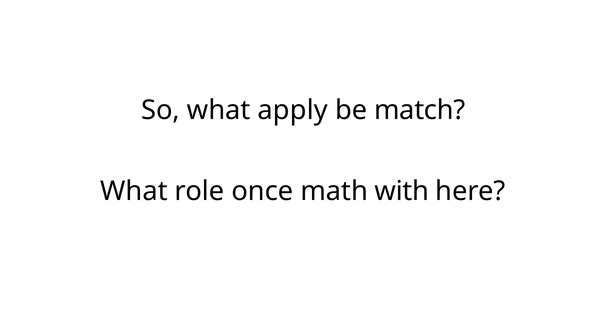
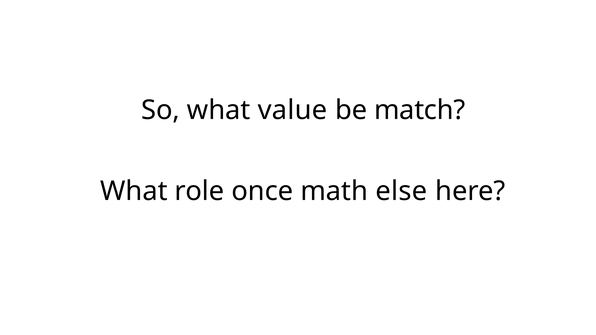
apply: apply -> value
with: with -> else
